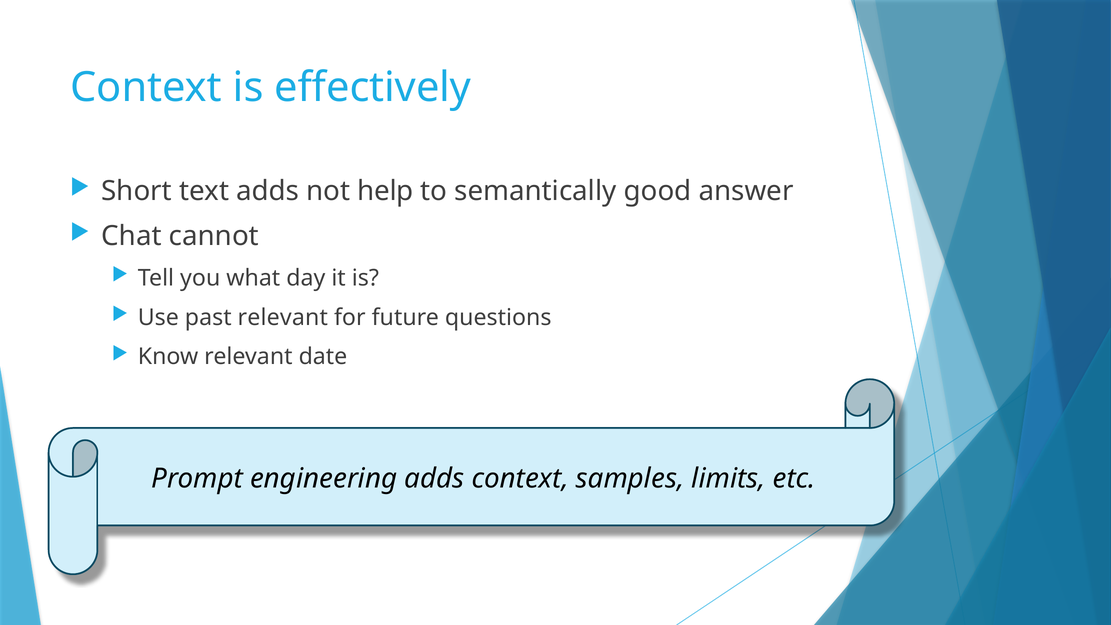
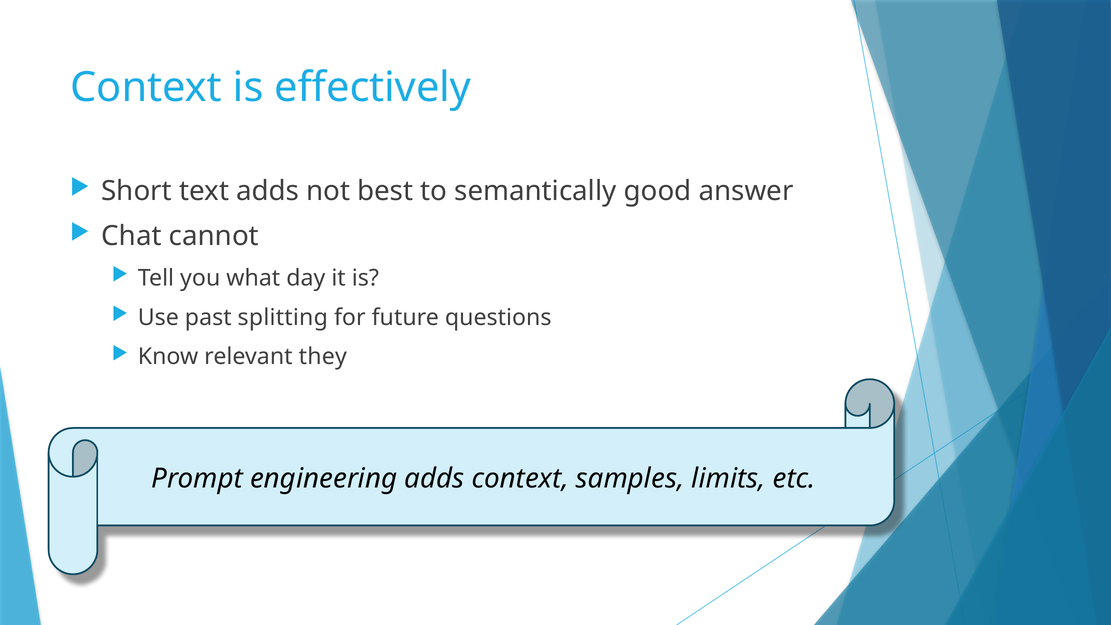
help: help -> best
past relevant: relevant -> splitting
date: date -> they
